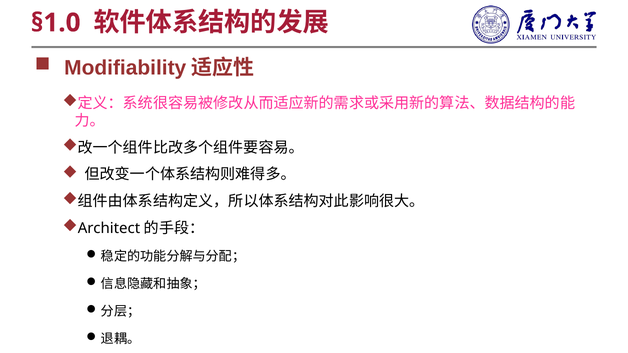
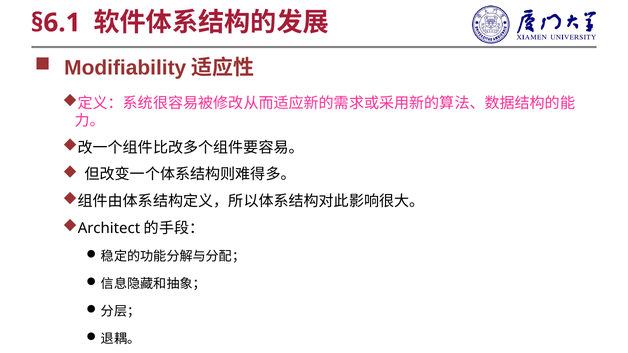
§1.0: §1.0 -> §6.1
